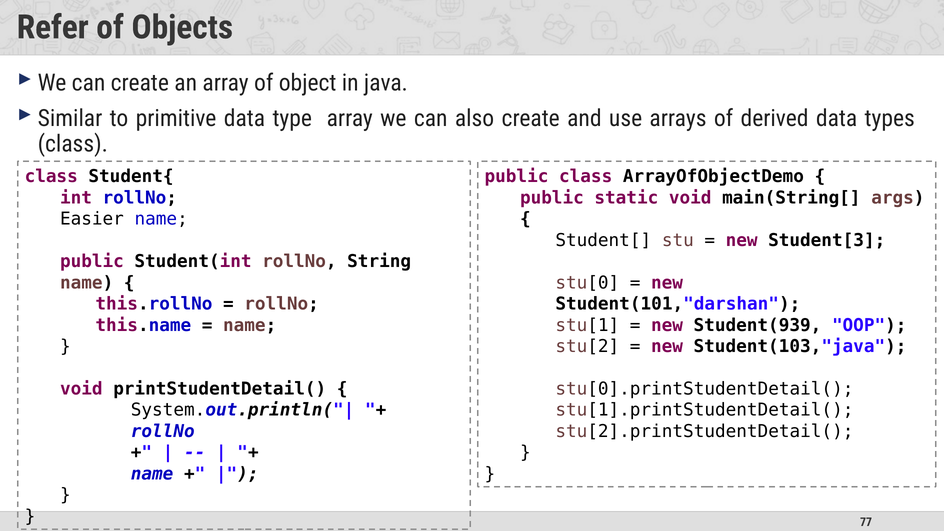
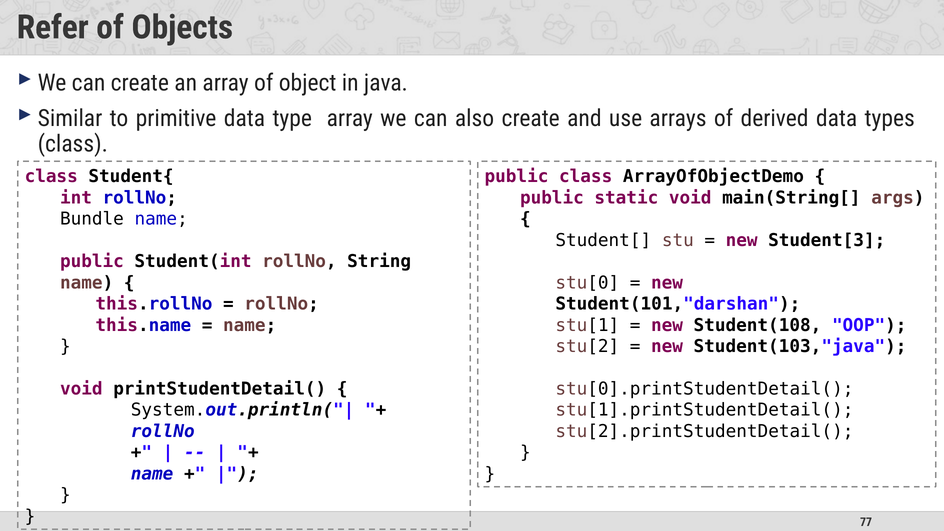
Easier: Easier -> Bundle
Student(939: Student(939 -> Student(108
